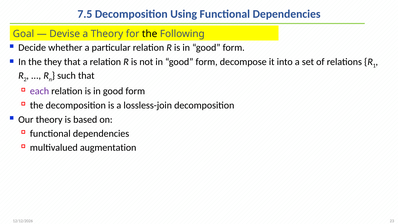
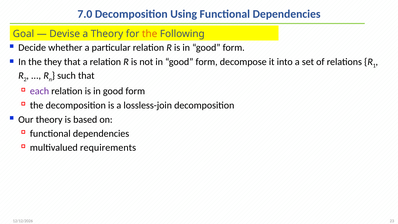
7.5: 7.5 -> 7.0
the at (150, 34) colour: black -> orange
augmentation: augmentation -> requirements
